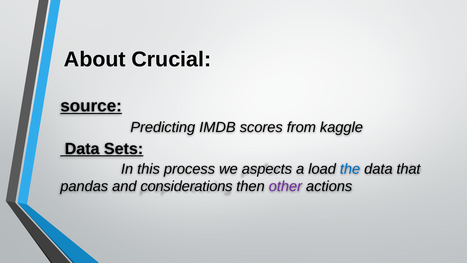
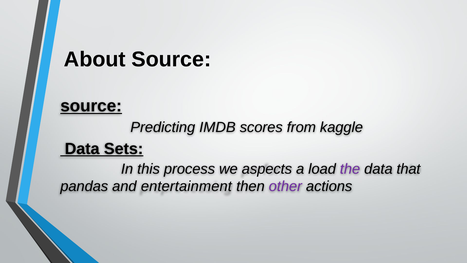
About Crucial: Crucial -> Source
the colour: blue -> purple
considerations: considerations -> entertainment
